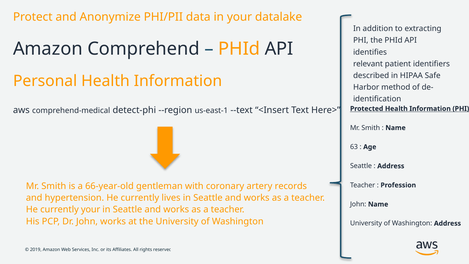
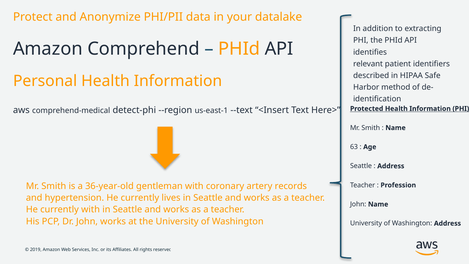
66-year-old: 66-year-old -> 36-year-old
currently your: your -> with
